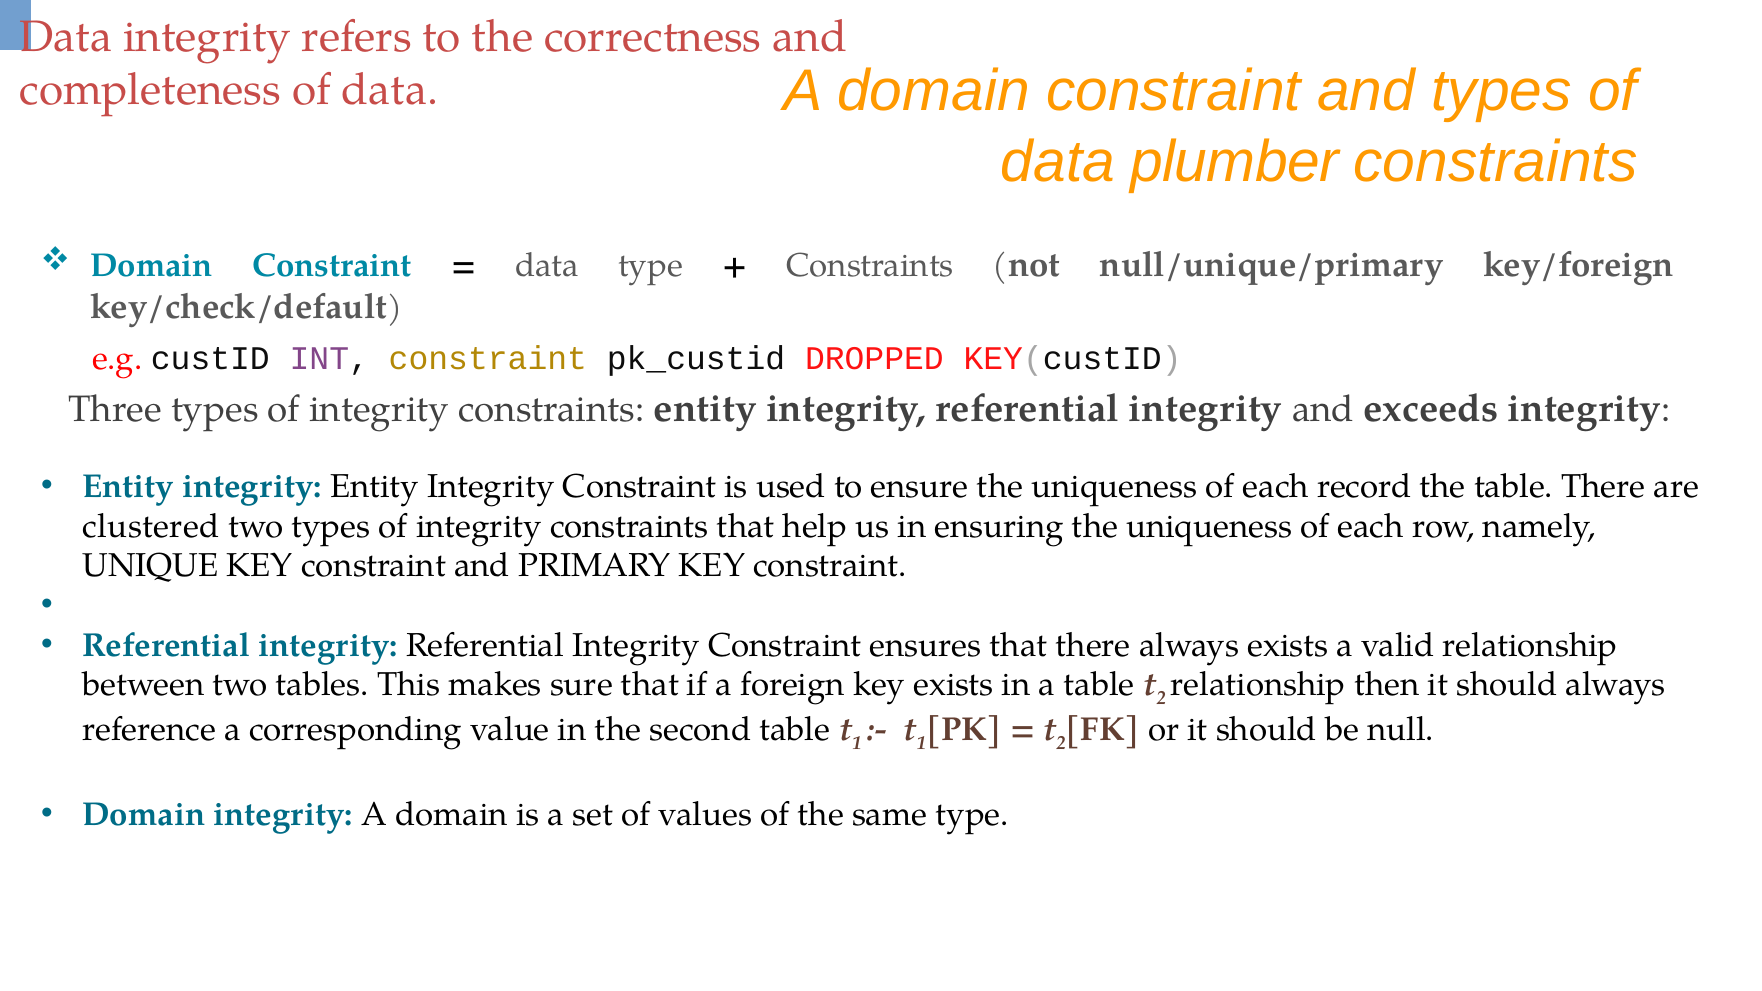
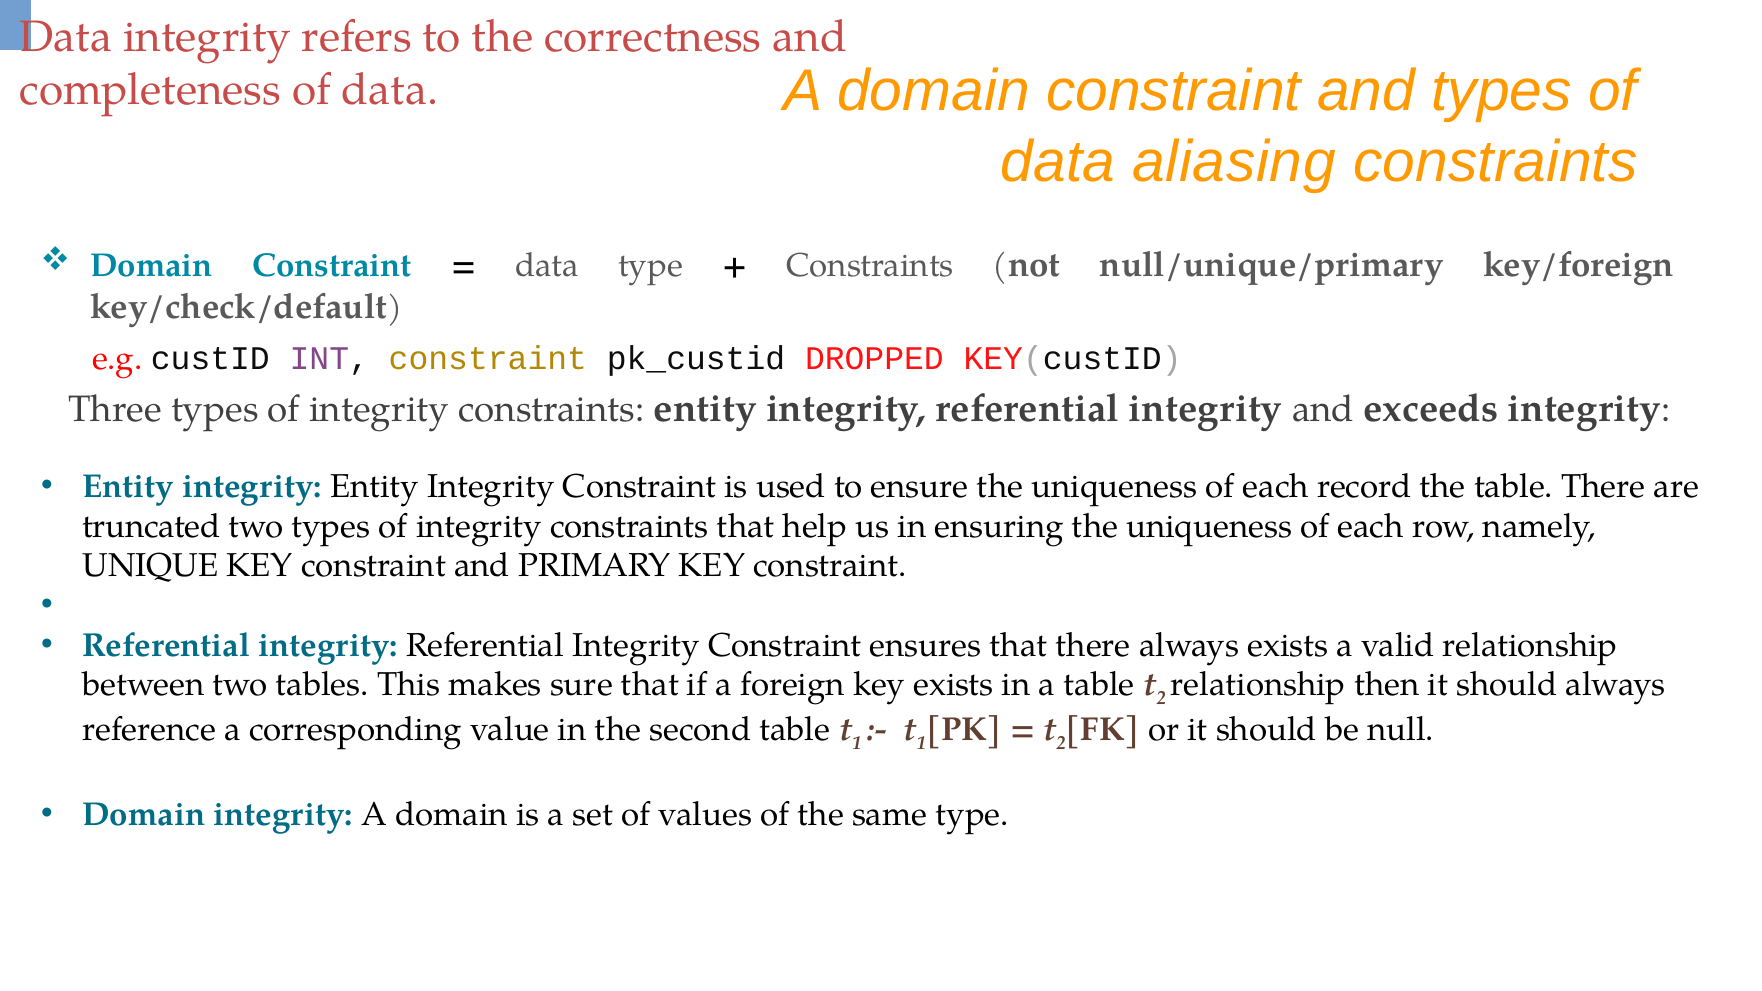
plumber: plumber -> aliasing
clustered: clustered -> truncated
